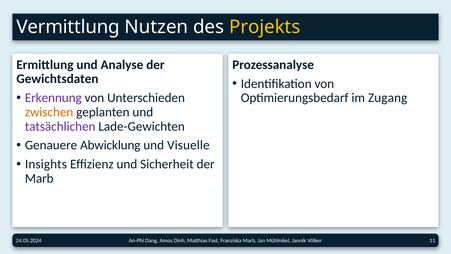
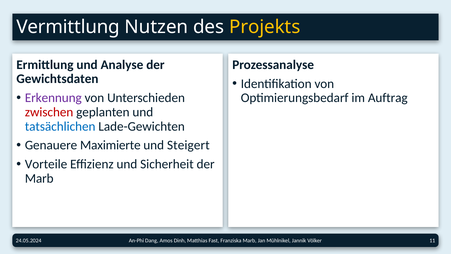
Zugang: Zugang -> Auftrag
zwischen colour: orange -> red
tatsächlichen colour: purple -> blue
Abwicklung: Abwicklung -> Maximierte
Visuelle: Visuelle -> Steigert
Insights: Insights -> Vorteile
